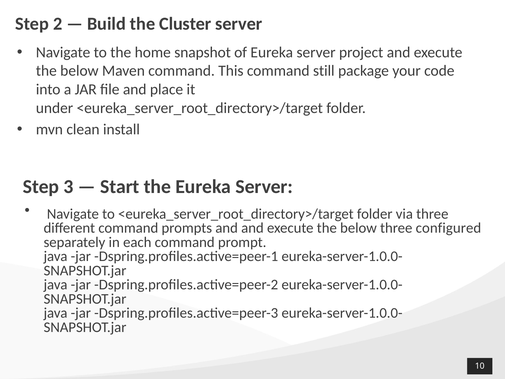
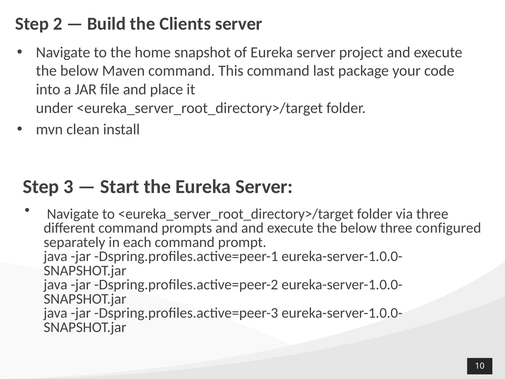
Cluster: Cluster -> Clients
still: still -> last
